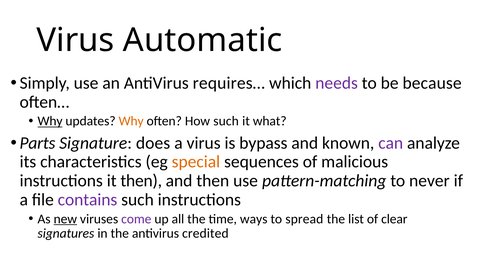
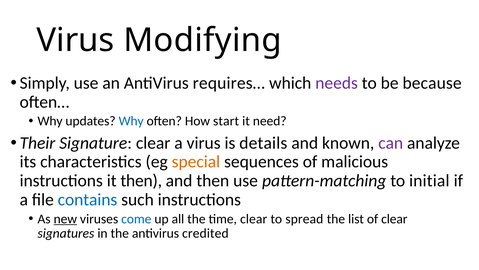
Automatic: Automatic -> Modifying
Why at (50, 121) underline: present -> none
Why at (131, 121) colour: orange -> blue
How such: such -> start
what: what -> need
Parts: Parts -> Their
Signature does: does -> clear
bypass: bypass -> details
never: never -> initial
contains colour: purple -> blue
come colour: purple -> blue
time ways: ways -> clear
